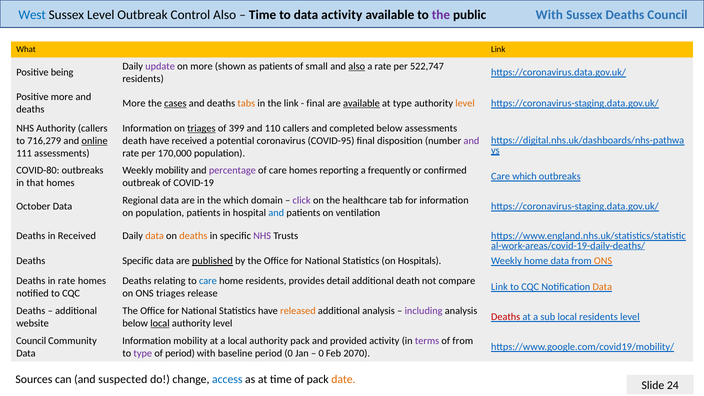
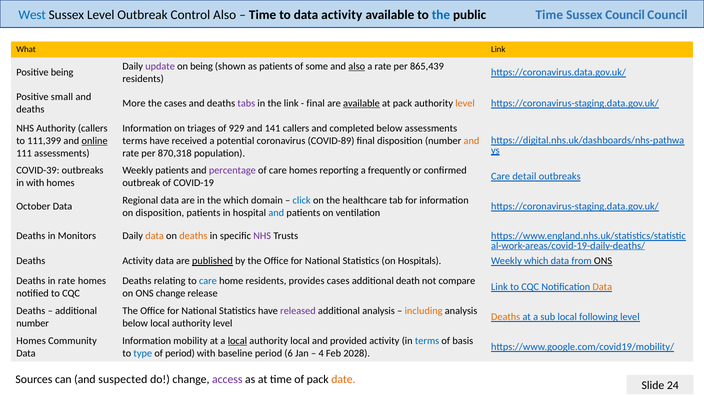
With at (549, 15): With -> Time
Sussex Deaths: Deaths -> Council
the at (441, 15) colour: purple -> blue
on more: more -> being
small: small -> some
522,747: 522,747 -> 865,439
Positive more: more -> small
cases at (175, 103) underline: present -> none
tabs colour: orange -> purple
at type: type -> pack
triages at (201, 128) underline: present -> none
399: 399 -> 929
110: 110 -> 141
716,279: 716,279 -> 111,399
death at (135, 141): death -> terms
COVID-95: COVID-95 -> COVID-89
and at (471, 141) colour: purple -> orange
170,000: 170,000 -> 870,318
COVID-80: COVID-80 -> COVID-39
Weekly mobility: mobility -> patients
Care which: which -> detail
in that: that -> with
click colour: purple -> blue
on population: population -> disposition
in Received: Received -> Monitors
Deaths Specific: Specific -> Activity
Weekly home: home -> which
ONS at (603, 261) colour: orange -> black
provides detail: detail -> cases
ONS triages: triages -> change
released colour: orange -> purple
including colour: purple -> orange
Deaths at (506, 317) colour: red -> orange
local residents: residents -> following
website at (33, 323): website -> number
local at (160, 323) underline: present -> none
Council at (31, 341): Council -> Homes
local at (237, 341) underline: none -> present
authority pack: pack -> local
terms at (427, 341) colour: purple -> blue
of from: from -> basis
type at (143, 353) colour: purple -> blue
period 0: 0 -> 6
0 at (321, 353): 0 -> 4
2070: 2070 -> 2028
access colour: blue -> purple
